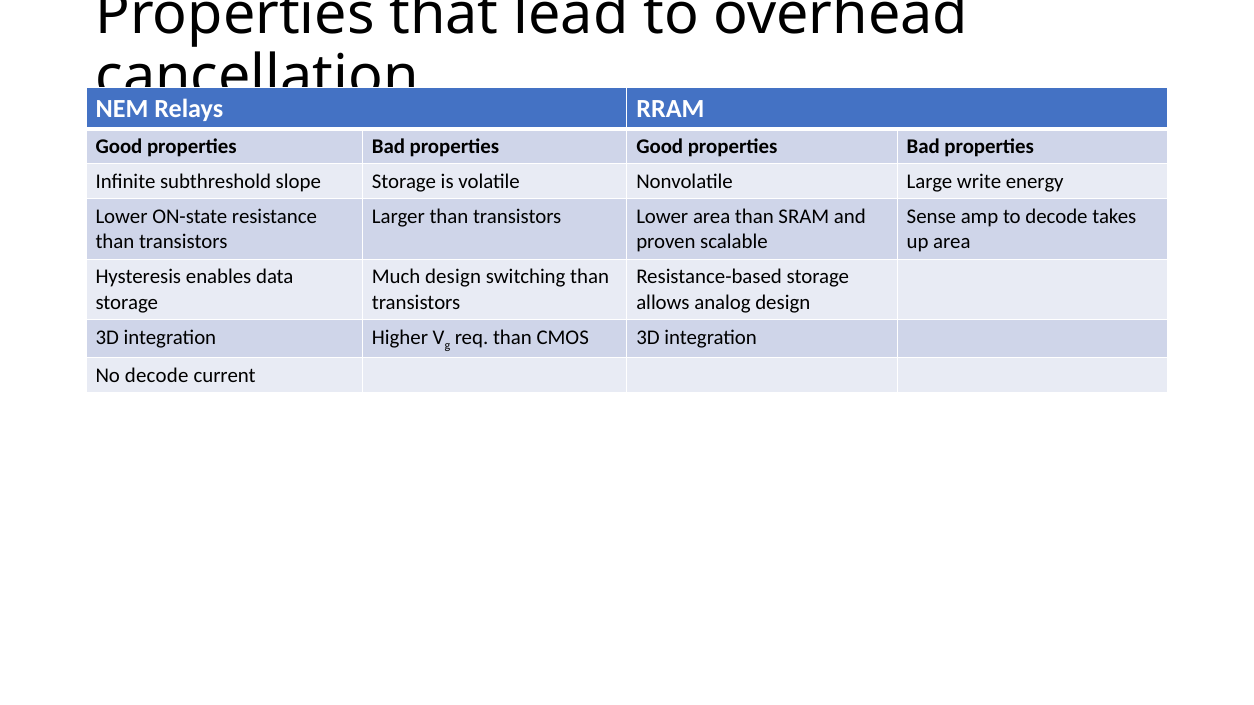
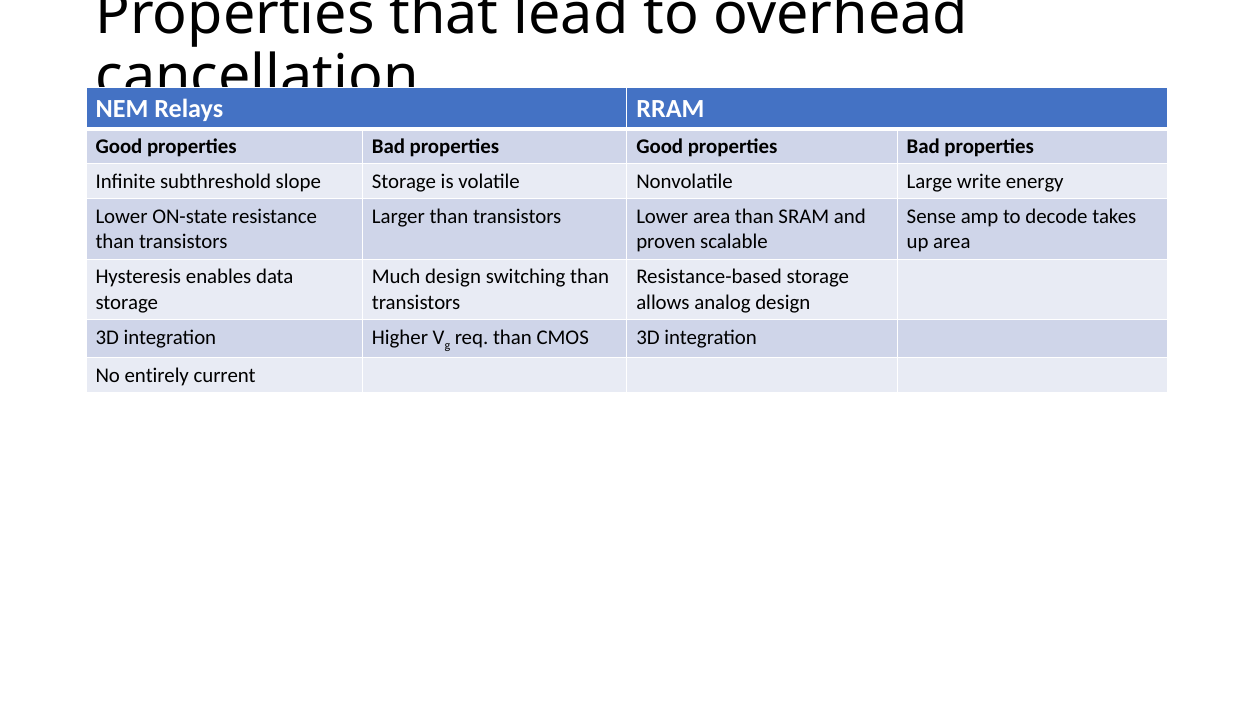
No decode: decode -> entirely
